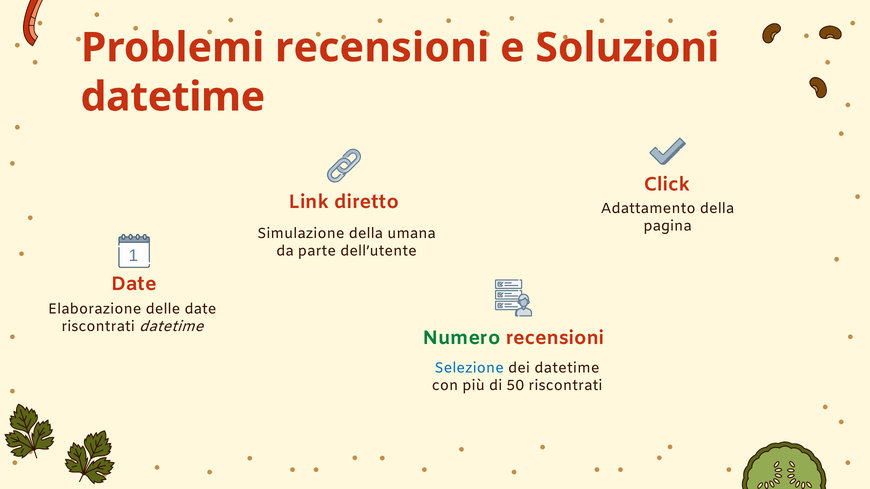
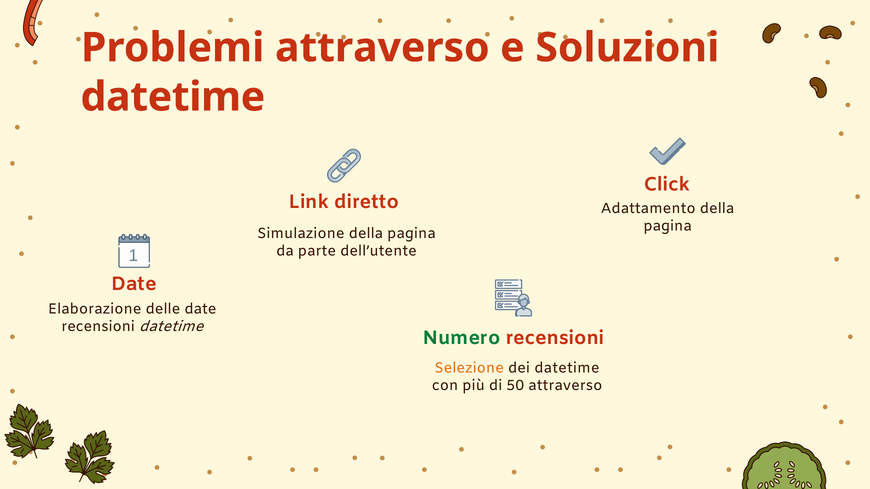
Problemi recensioni: recensioni -> attraverso
Simulazione della umana: umana -> pagina
riscontrati at (98, 327): riscontrati -> recensioni
Selezione colour: blue -> orange
50 riscontrati: riscontrati -> attraverso
